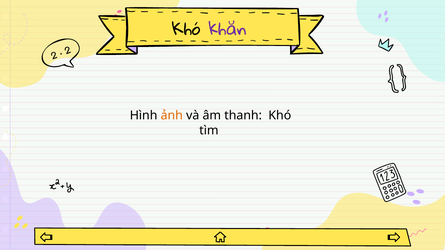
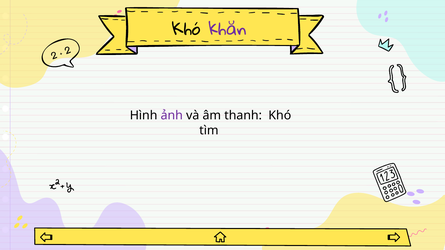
ảnh colour: orange -> purple
